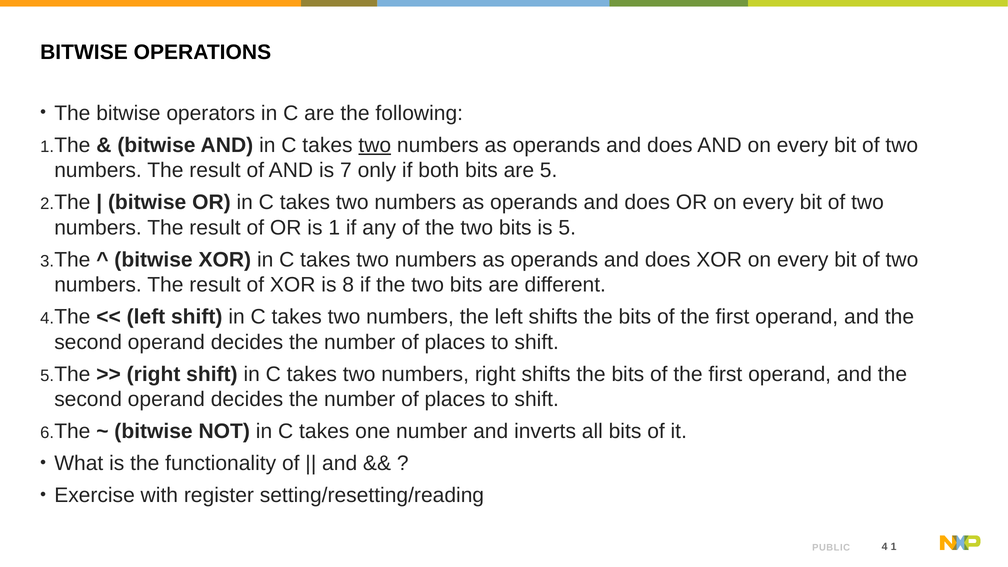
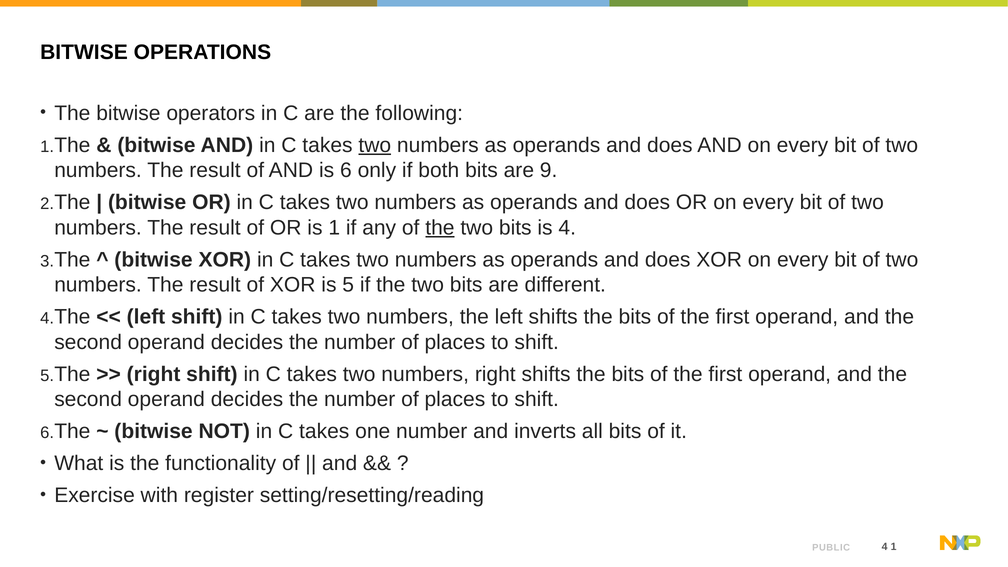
is 7: 7 -> 6
are 5: 5 -> 9
the at (440, 228) underline: none -> present
is 5: 5 -> 4
is 8: 8 -> 5
